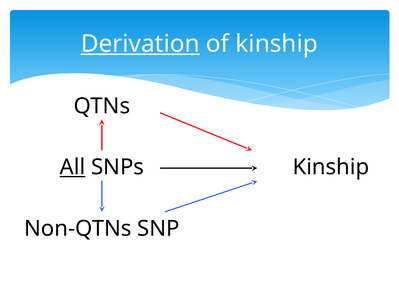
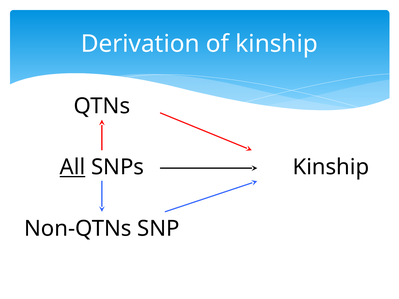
Derivation underline: present -> none
